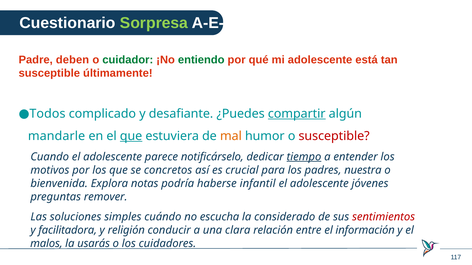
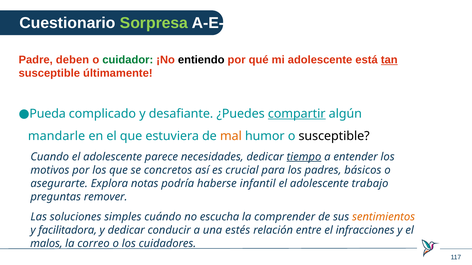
entiendo colour: green -> black
tan underline: none -> present
Todos: Todos -> Pueda
que at (131, 136) underline: present -> none
susceptible at (334, 136) colour: red -> black
notificárselo: notificárselo -> necesidades
nuestra: nuestra -> básicos
bienvenida: bienvenida -> asegurarte
jóvenes: jóvenes -> trabajo
considerado: considerado -> comprender
sentimientos colour: red -> orange
y religión: religión -> dedicar
clara: clara -> estés
información: información -> infracciones
usarás: usarás -> correo
